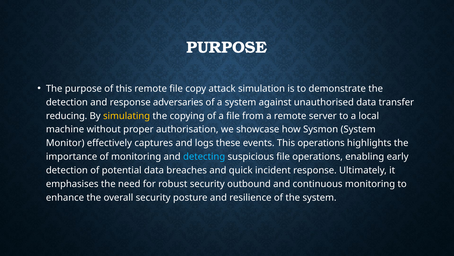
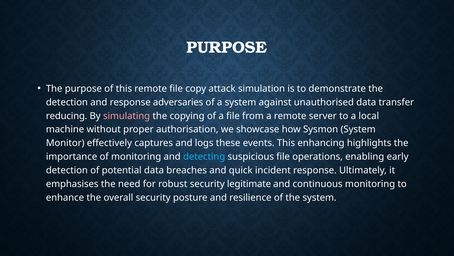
simulating colour: yellow -> pink
This operations: operations -> enhancing
outbound: outbound -> legitimate
